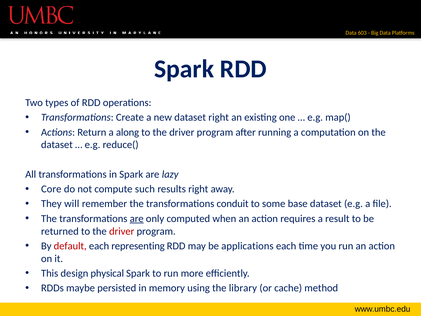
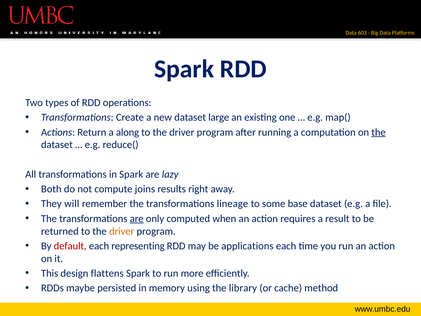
dataset right: right -> large
the at (379, 132) underline: none -> present
Core: Core -> Both
such: such -> joins
conduit: conduit -> lineage
driver at (122, 231) colour: red -> orange
physical: physical -> flattens
